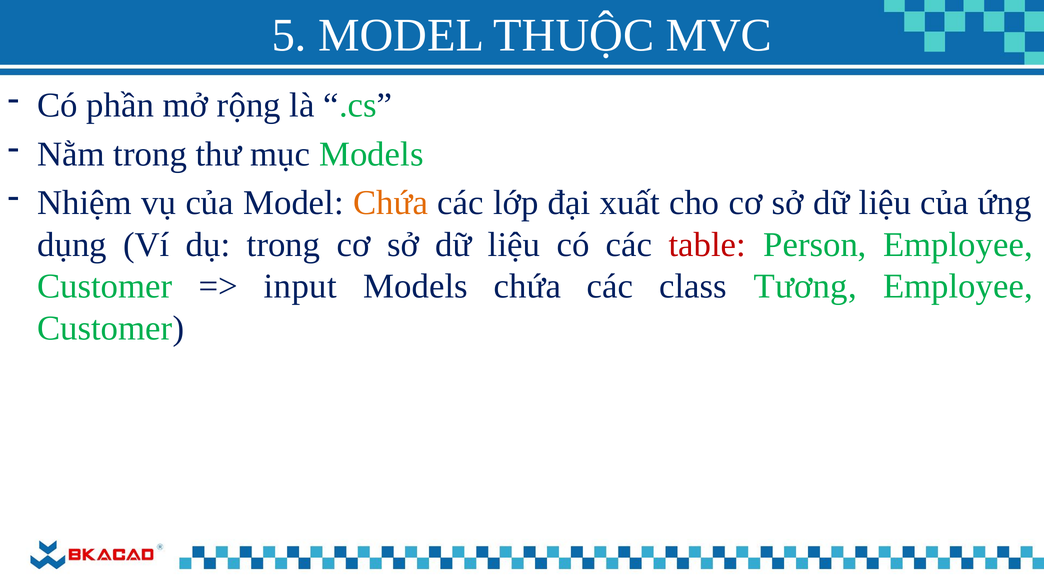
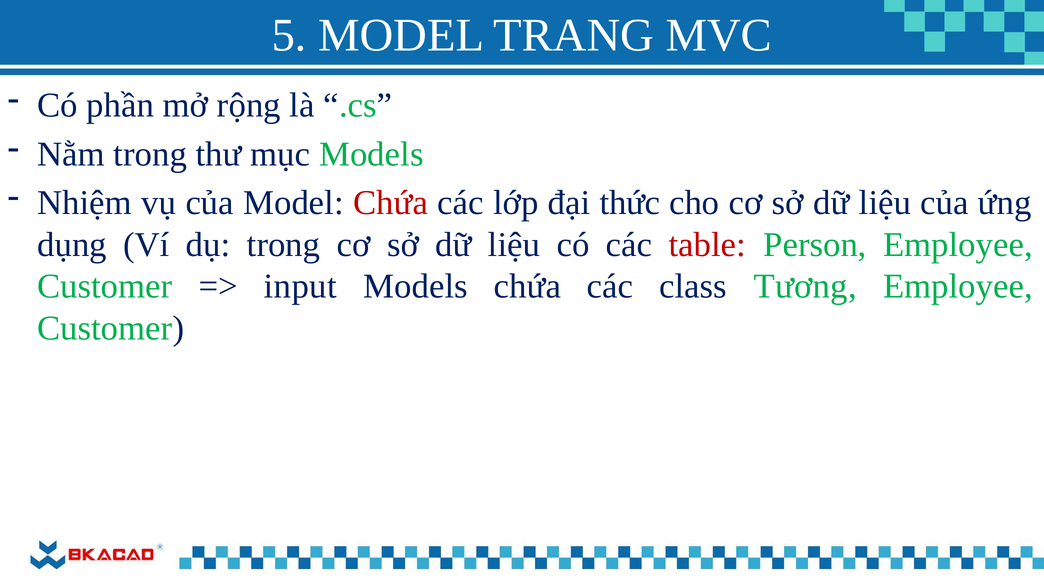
THUỘC: THUỘC -> TRANG
Chứa at (391, 203) colour: orange -> red
xuất: xuất -> thức
